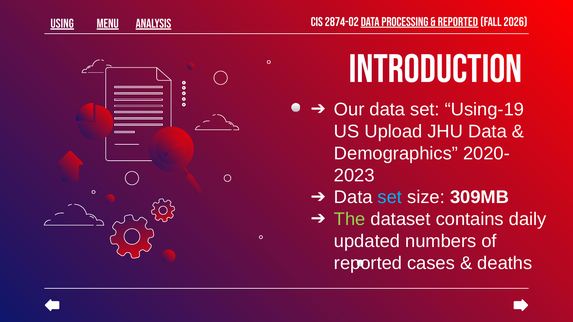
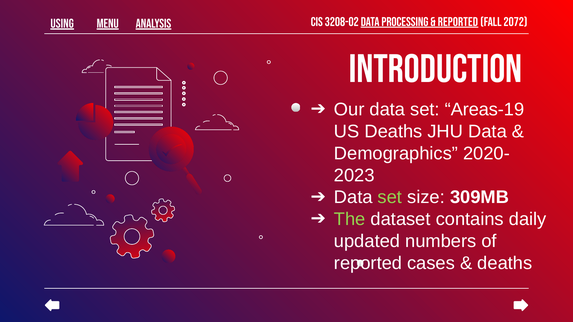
2874-02: 2874-02 -> 3208-02
2026: 2026 -> 2072
Using-19: Using-19 -> Areas-19
US Upload: Upload -> Deaths
set at (390, 197) colour: light blue -> light green
